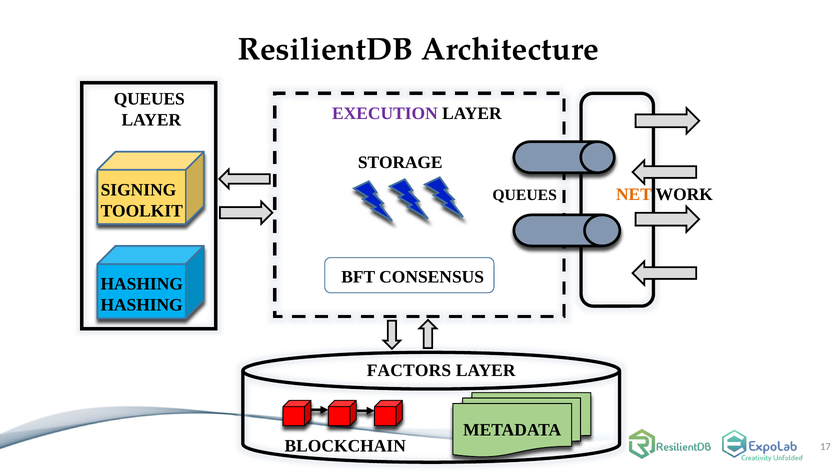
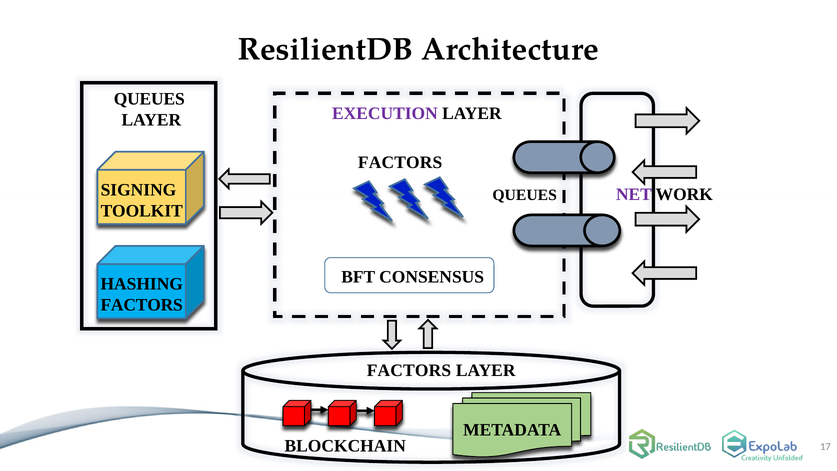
STORAGE at (400, 163): STORAGE -> FACTORS
NET colour: orange -> purple
HASHING at (142, 305): HASHING -> FACTORS
